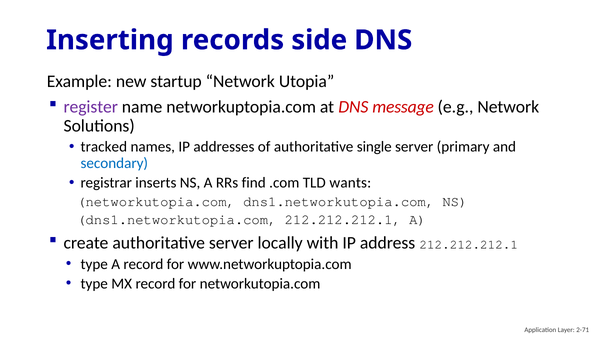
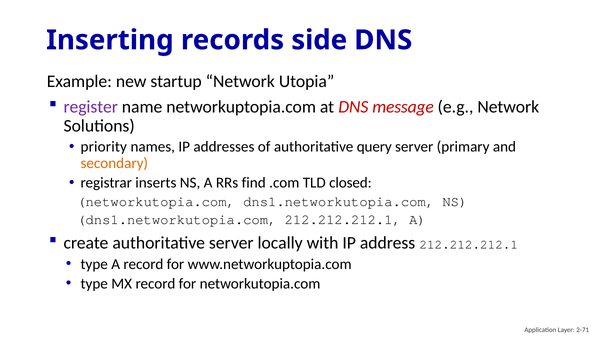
tracked: tracked -> priority
single: single -> query
secondary colour: blue -> orange
wants: wants -> closed
